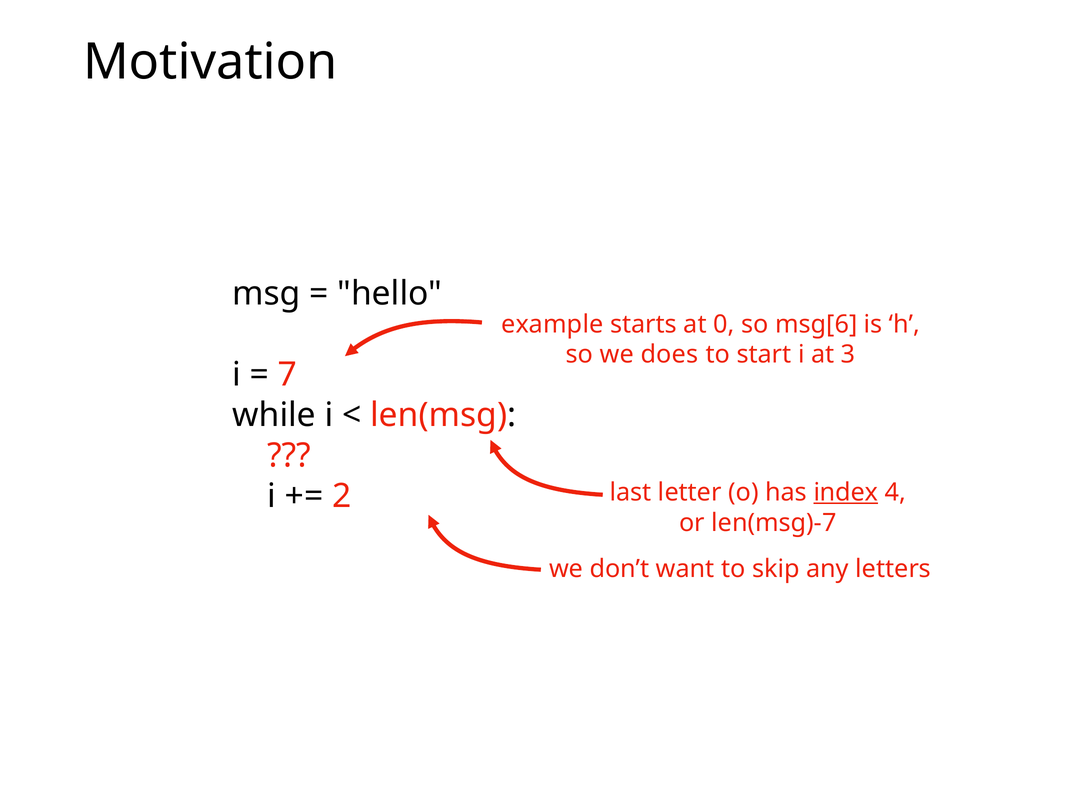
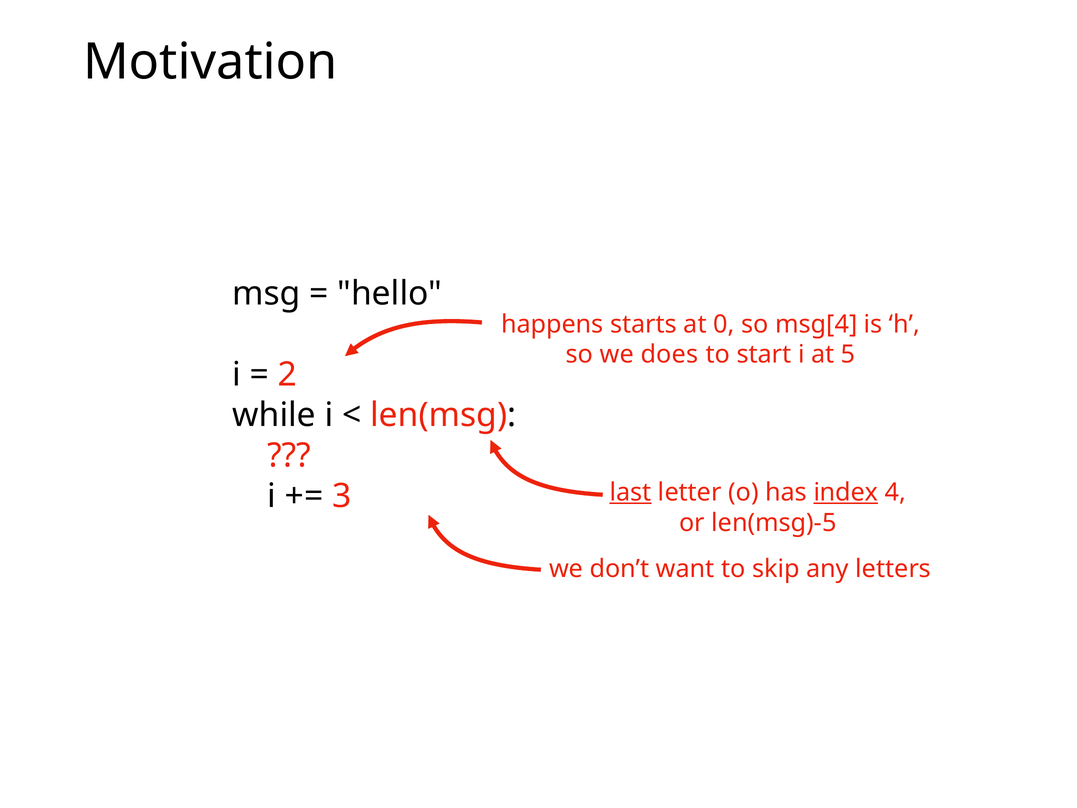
example: example -> happens
msg[6: msg[6 -> msg[4
3: 3 -> 5
7: 7 -> 2
last underline: none -> present
2: 2 -> 3
len(msg)-7: len(msg)-7 -> len(msg)-5
